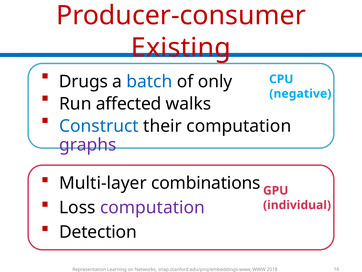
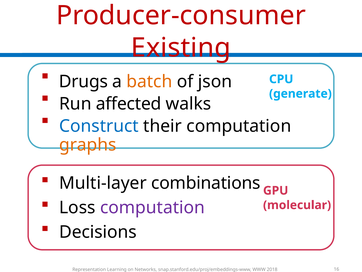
batch colour: blue -> orange
only: only -> json
negative: negative -> generate
graphs colour: purple -> orange
individual: individual -> molecular
Detection: Detection -> Decisions
